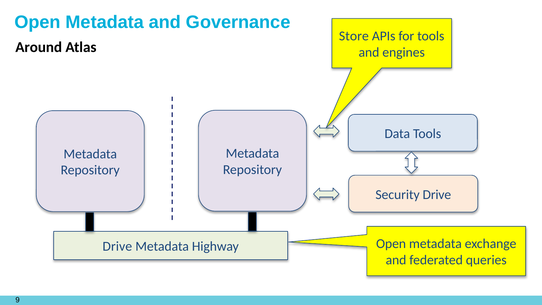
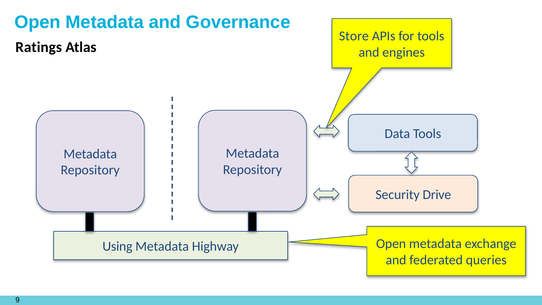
Around: Around -> Ratings
Drive at (117, 246): Drive -> Using
